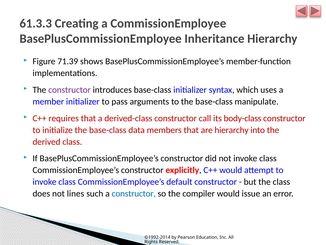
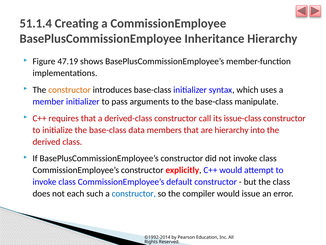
61.3.3: 61.3.3 -> 51.1.4
71.39: 71.39 -> 47.19
constructor at (70, 90) colour: purple -> orange
body-class: body-class -> issue-class
lines: lines -> each
